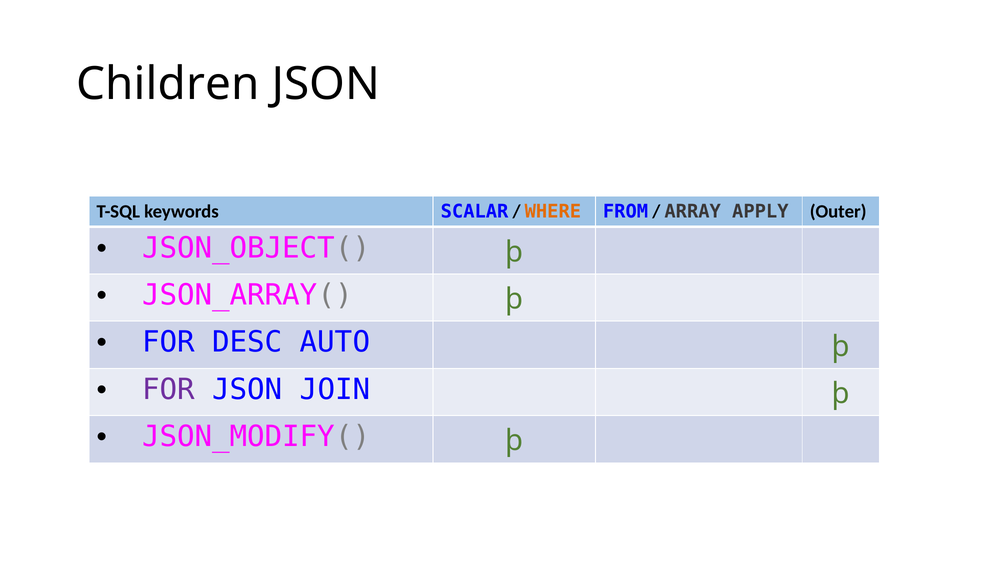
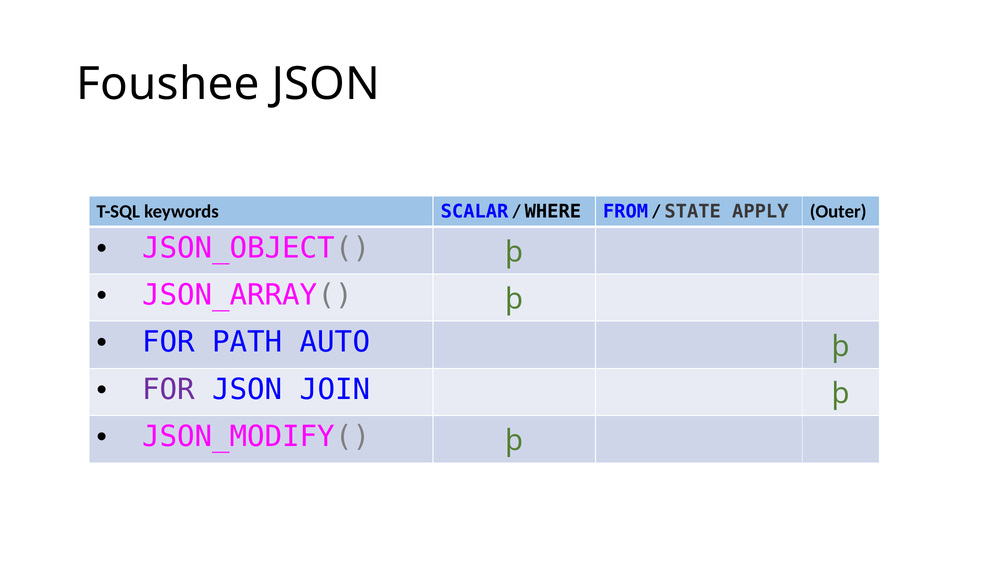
Children: Children -> Foushee
WHERE colour: orange -> black
ARRAY: ARRAY -> STATE
DESC: DESC -> PATH
